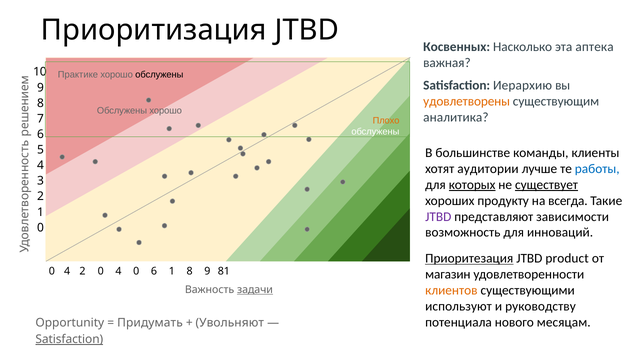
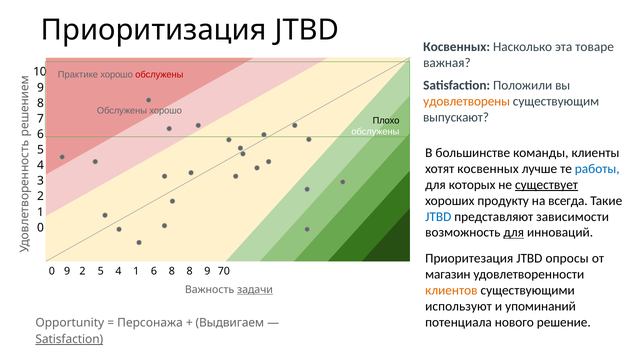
аптека: аптека -> товаре
обслужены at (159, 75) colour: black -> red
Иерархию: Иерархию -> Положили
аналитика: аналитика -> выпускают
Плохо colour: orange -> black
хотят аудитории: аудитории -> косвенных
которых underline: present -> none
JTBD at (438, 217) colour: purple -> blue
для at (514, 233) underline: none -> present
Приоритезация underline: present -> none
product: product -> опросы
4 at (67, 271): 4 -> 9
2 0: 0 -> 5
4 0: 0 -> 1
6 1: 1 -> 8
81: 81 -> 70
руководству: руководству -> упоминаний
месяцам: месяцам -> решение
Придумать: Придумать -> Персонажа
Увольняют: Увольняют -> Выдвигаем
